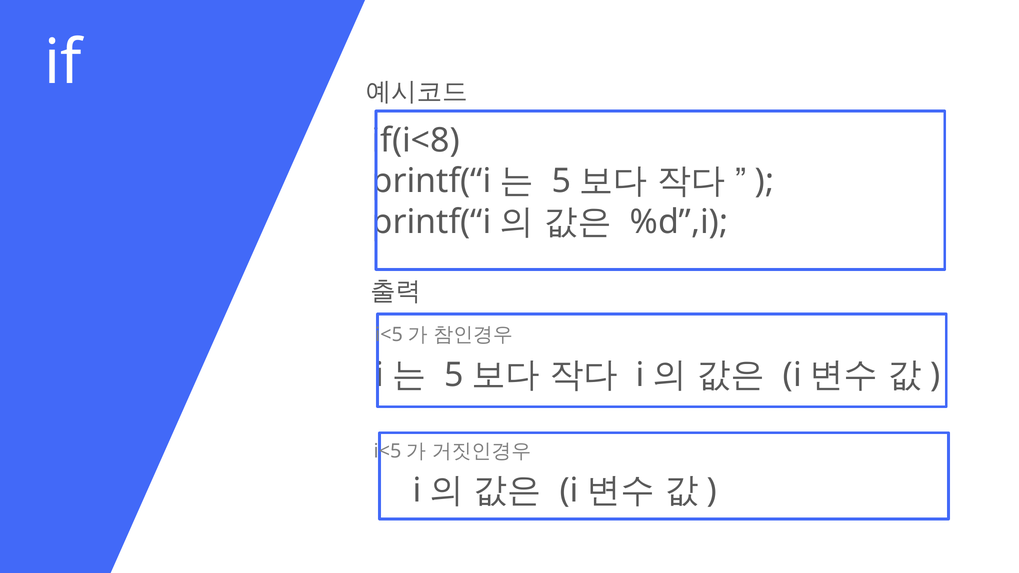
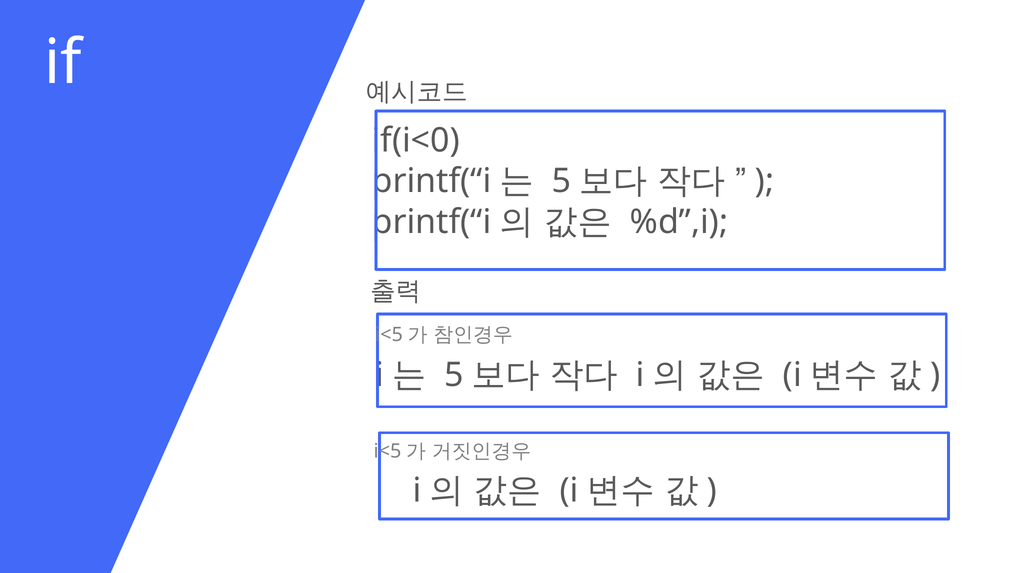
if(i<8: if(i<8 -> if(i<0
